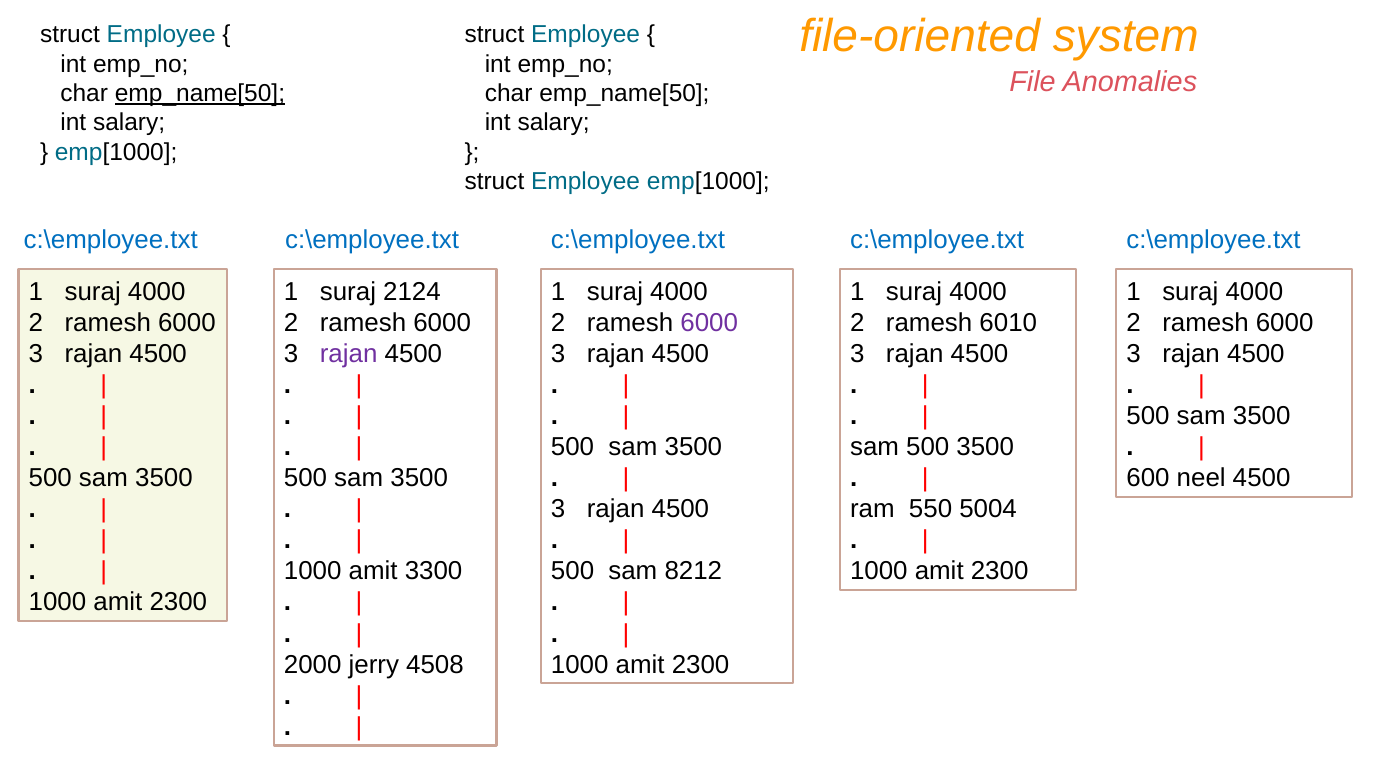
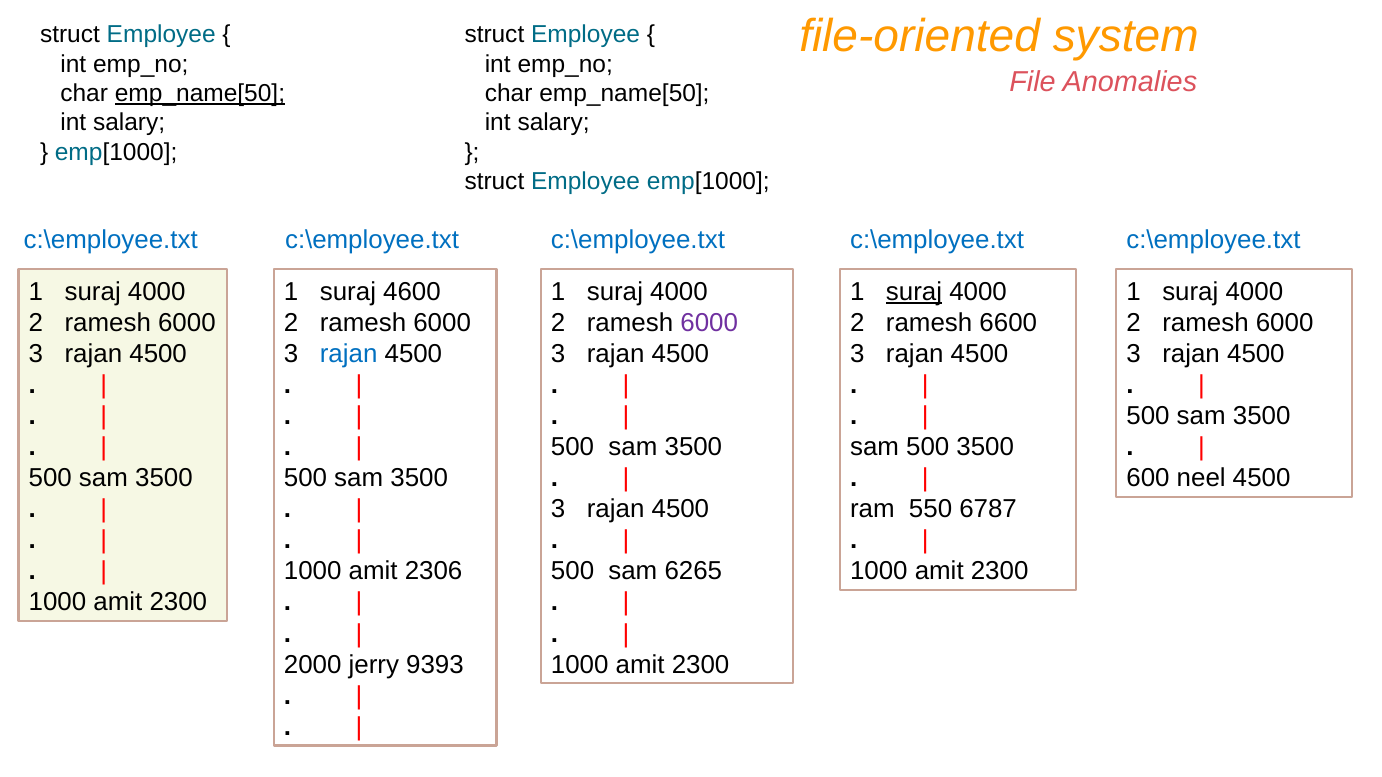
2124: 2124 -> 4600
suraj at (914, 292) underline: none -> present
6010: 6010 -> 6600
rajan at (349, 354) colour: purple -> blue
5004: 5004 -> 6787
3300: 3300 -> 2306
8212: 8212 -> 6265
4508: 4508 -> 9393
